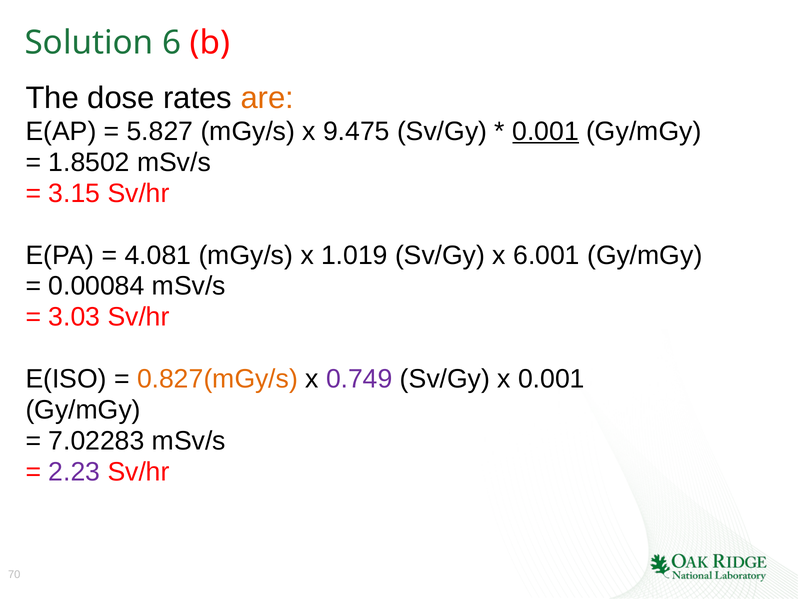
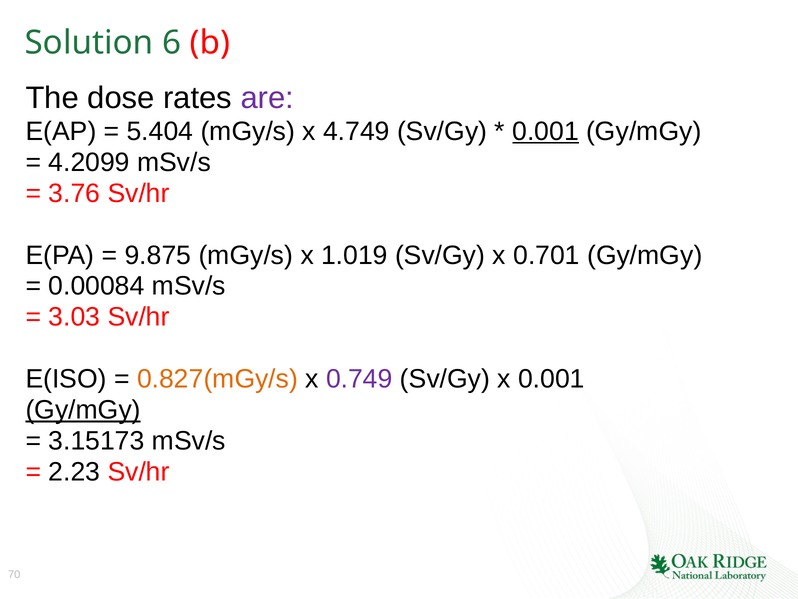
are colour: orange -> purple
5.827: 5.827 -> 5.404
9.475: 9.475 -> 4.749
1.8502: 1.8502 -> 4.2099
3.15: 3.15 -> 3.76
4.081: 4.081 -> 9.875
6.001: 6.001 -> 0.701
Gy/mGy at (83, 410) underline: none -> present
7.02283: 7.02283 -> 3.15173
2.23 colour: purple -> black
